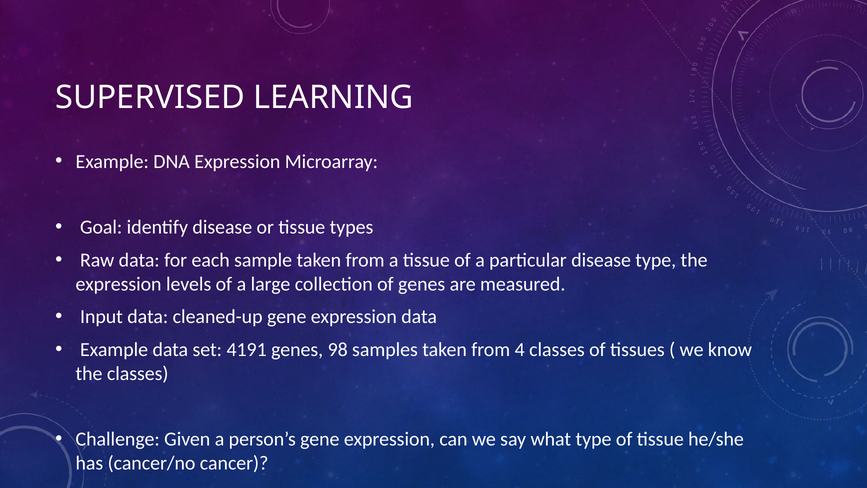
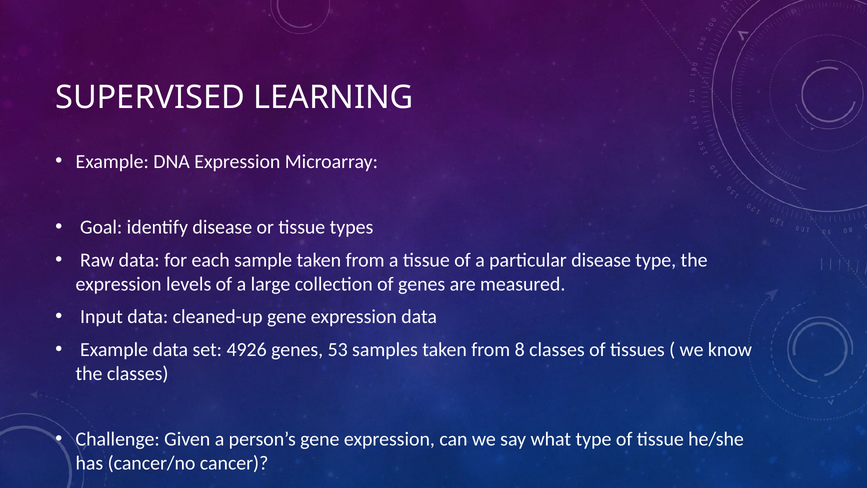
4191: 4191 -> 4926
98: 98 -> 53
4: 4 -> 8
